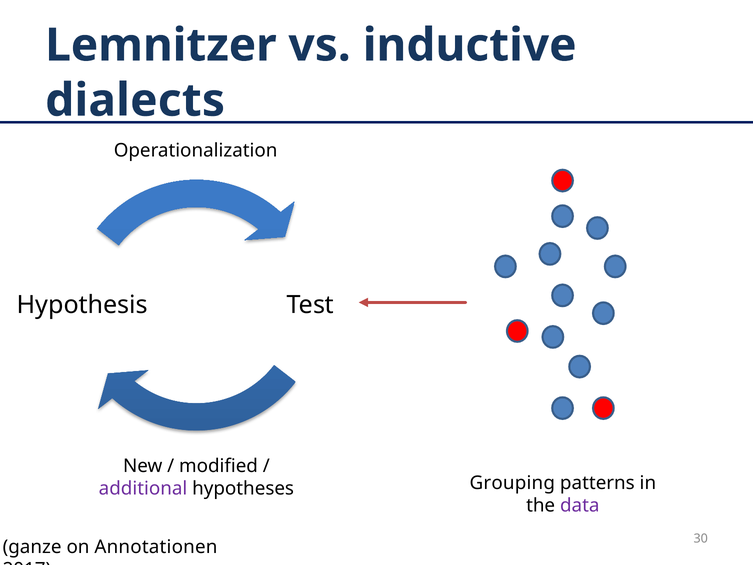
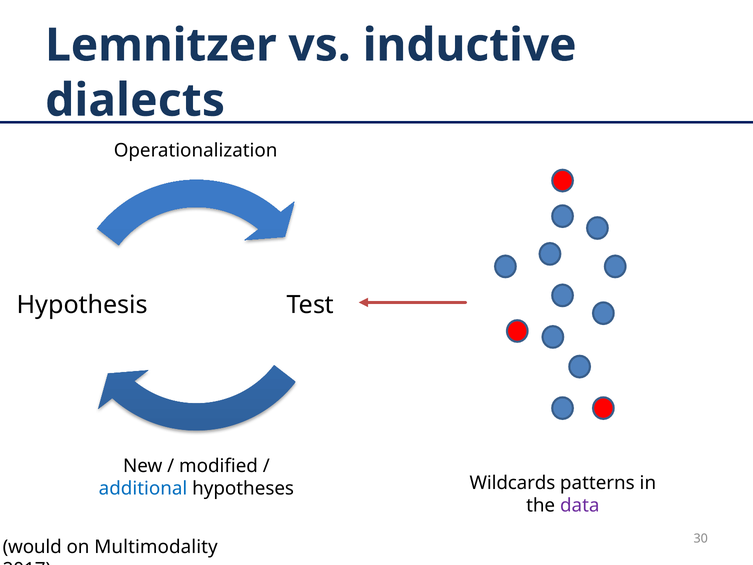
Grouping: Grouping -> Wildcards
additional colour: purple -> blue
ganze: ganze -> would
Annotationen: Annotationen -> Multimodality
